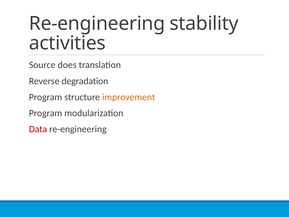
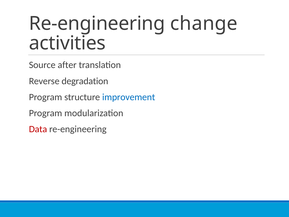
stability: stability -> change
does: does -> after
improvement colour: orange -> blue
